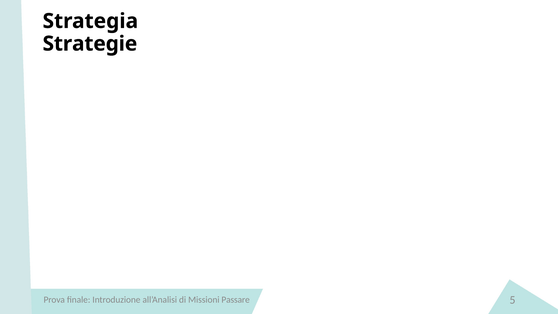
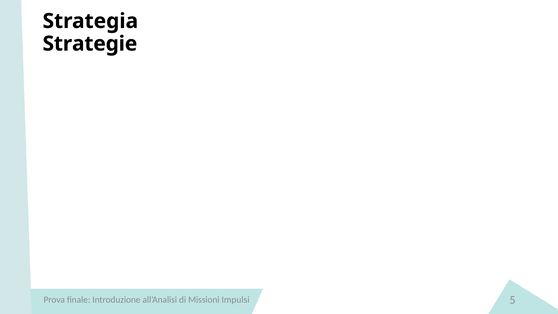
Passare: Passare -> Impulsi
